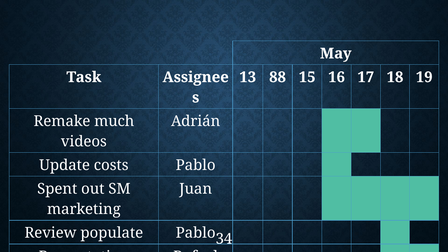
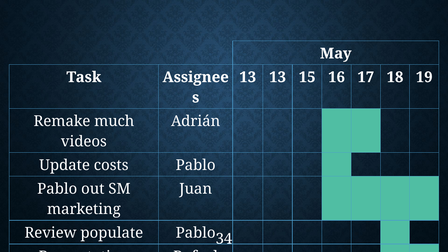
13 88: 88 -> 13
Spent at (57, 189): Spent -> Pablo
